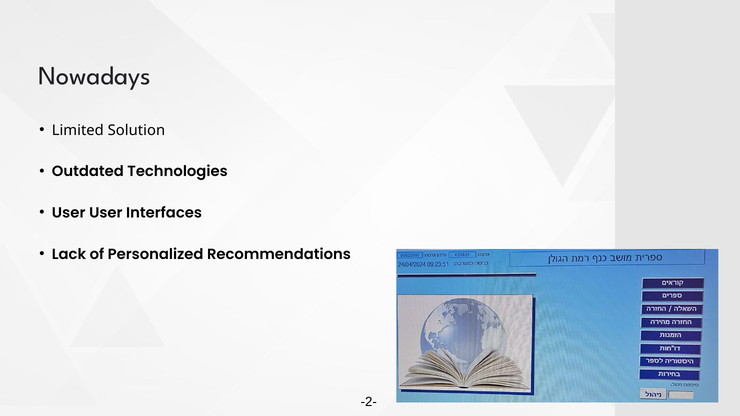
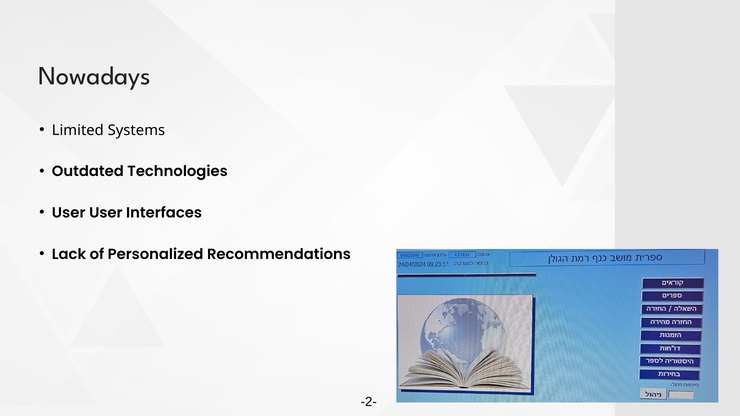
Solution: Solution -> Systems
